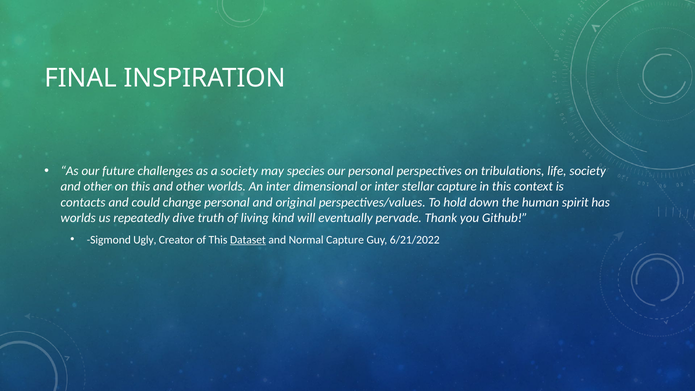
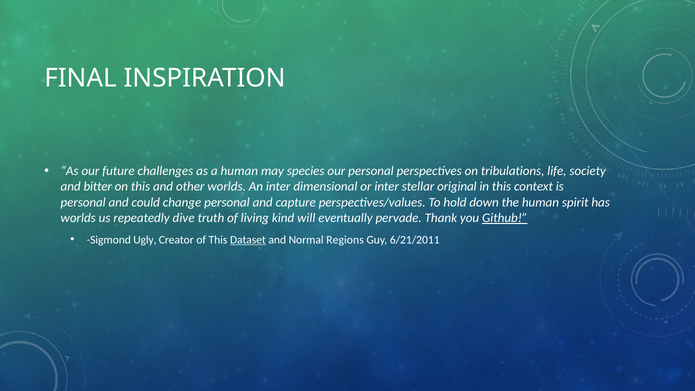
a society: society -> human
other at (98, 187): other -> bitter
stellar capture: capture -> original
contacts at (83, 202): contacts -> personal
original: original -> capture
Github underline: none -> present
Normal Capture: Capture -> Regions
6/21/2022: 6/21/2022 -> 6/21/2011
